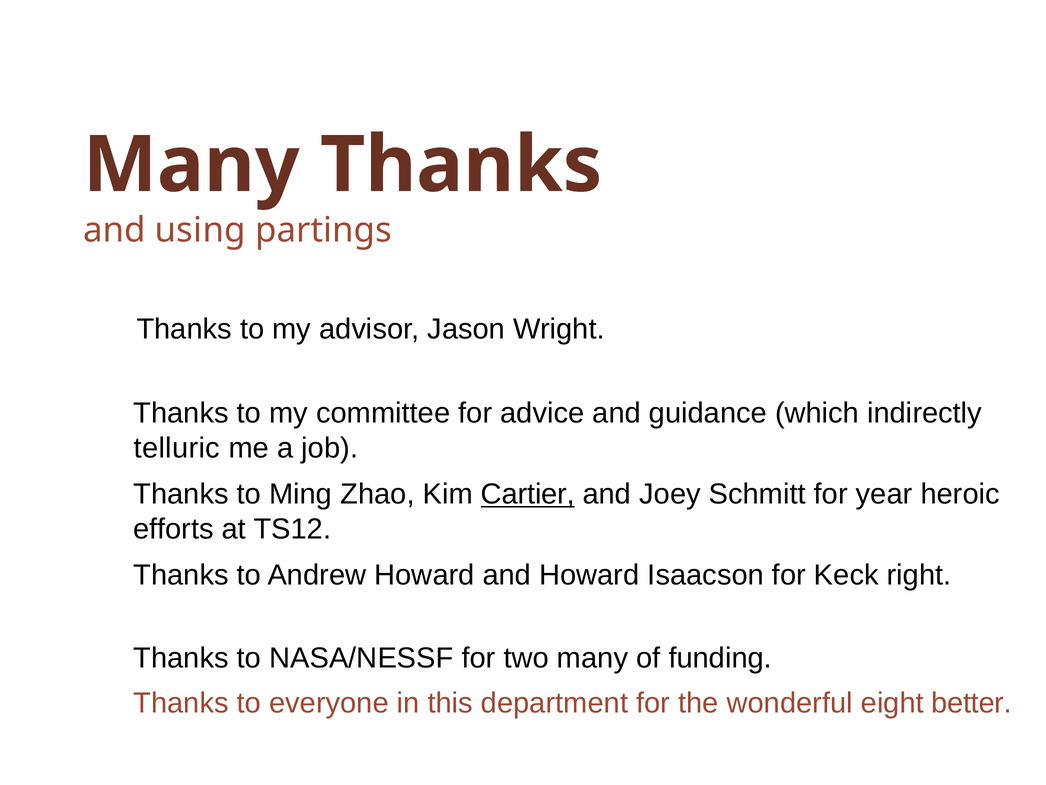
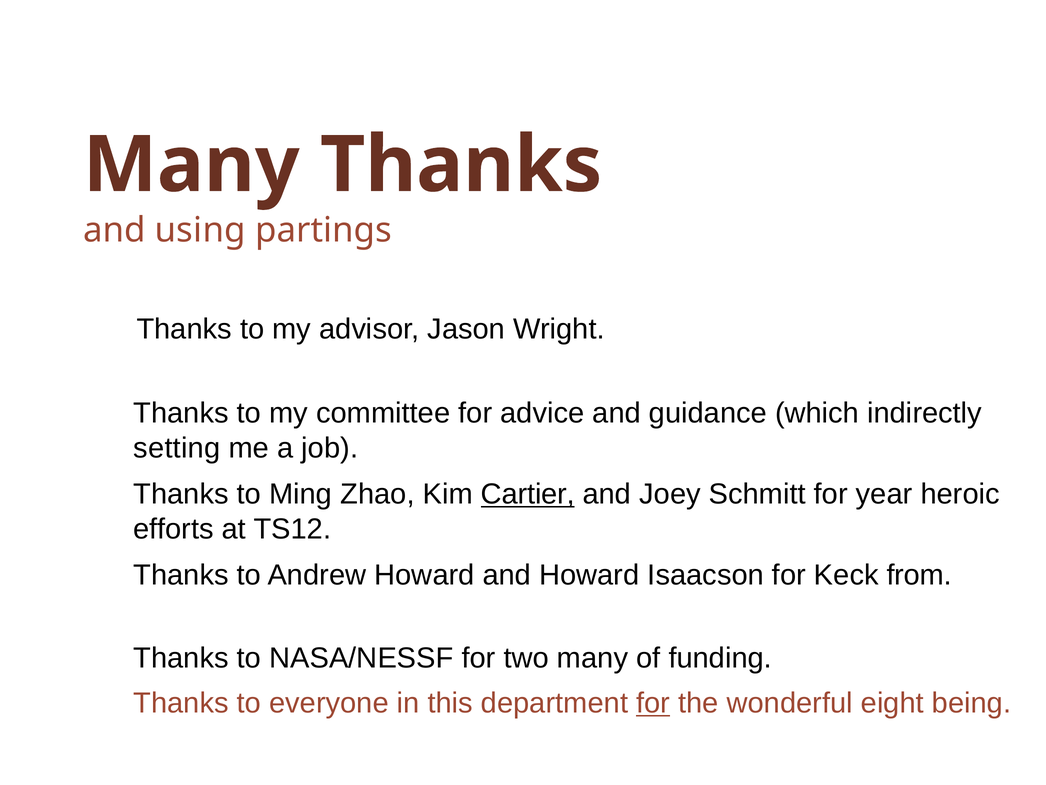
telluric: telluric -> setting
right: right -> from
for at (653, 703) underline: none -> present
better: better -> being
